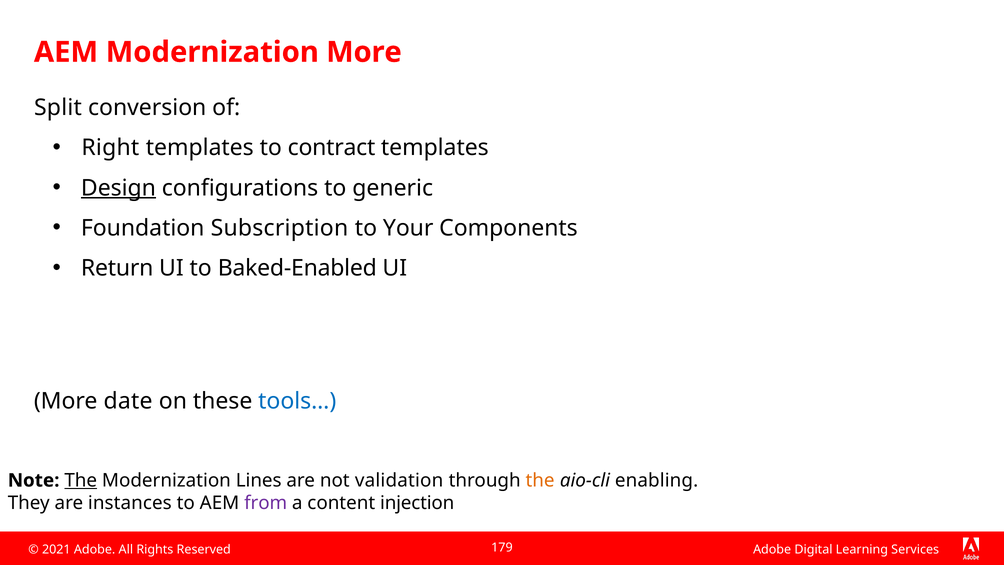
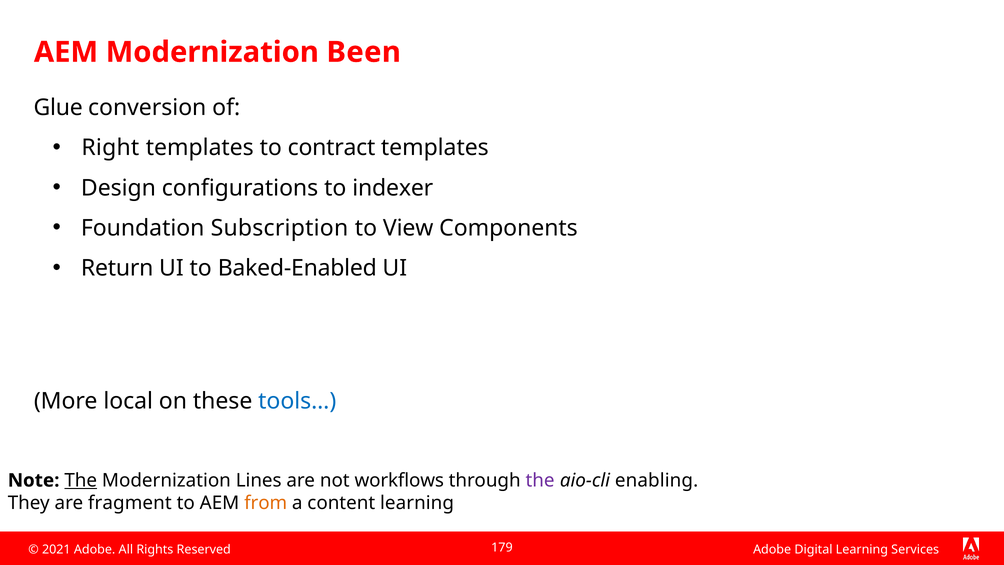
Modernization More: More -> Been
Split: Split -> Glue
Design underline: present -> none
generic: generic -> indexer
Your: Your -> View
date: date -> local
validation: validation -> workflows
the at (540, 480) colour: orange -> purple
instances: instances -> fragment
from colour: purple -> orange
content injection: injection -> learning
